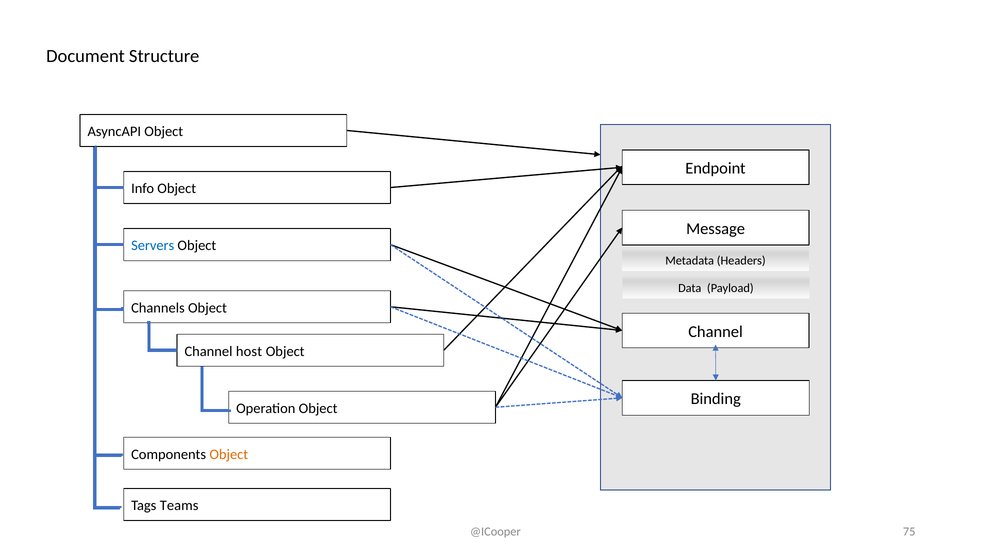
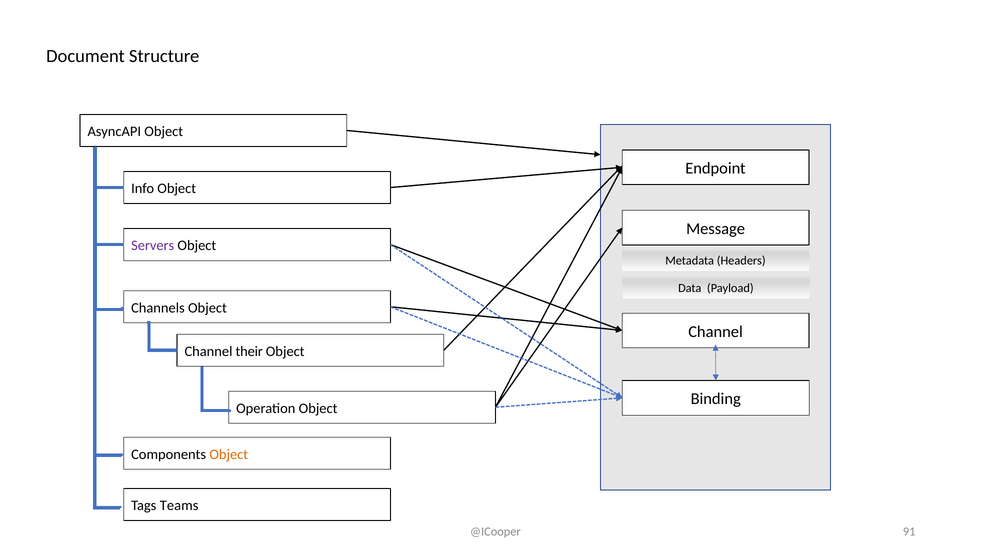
Servers colour: blue -> purple
host: host -> their
75: 75 -> 91
